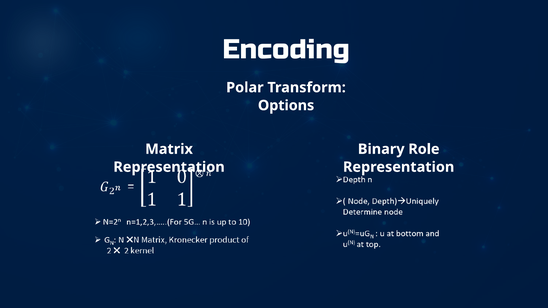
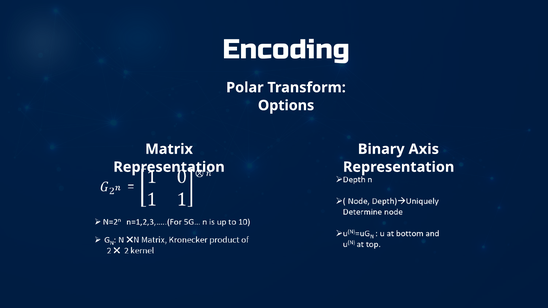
Role: Role -> Axis
